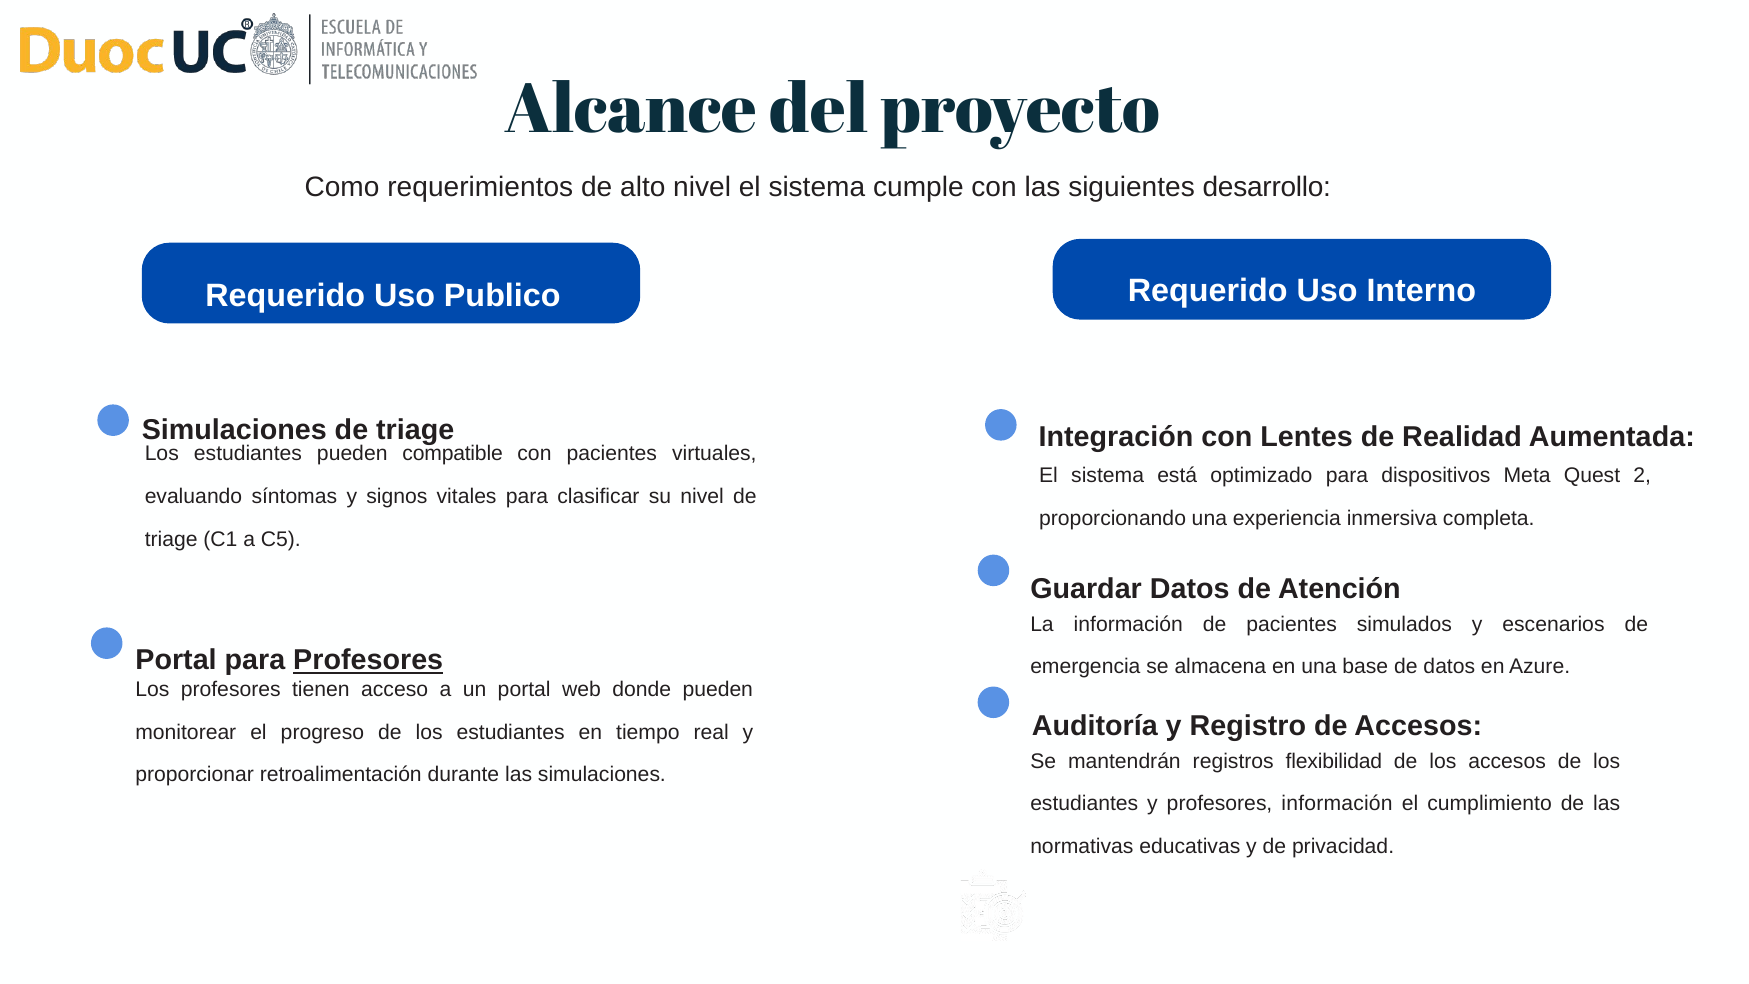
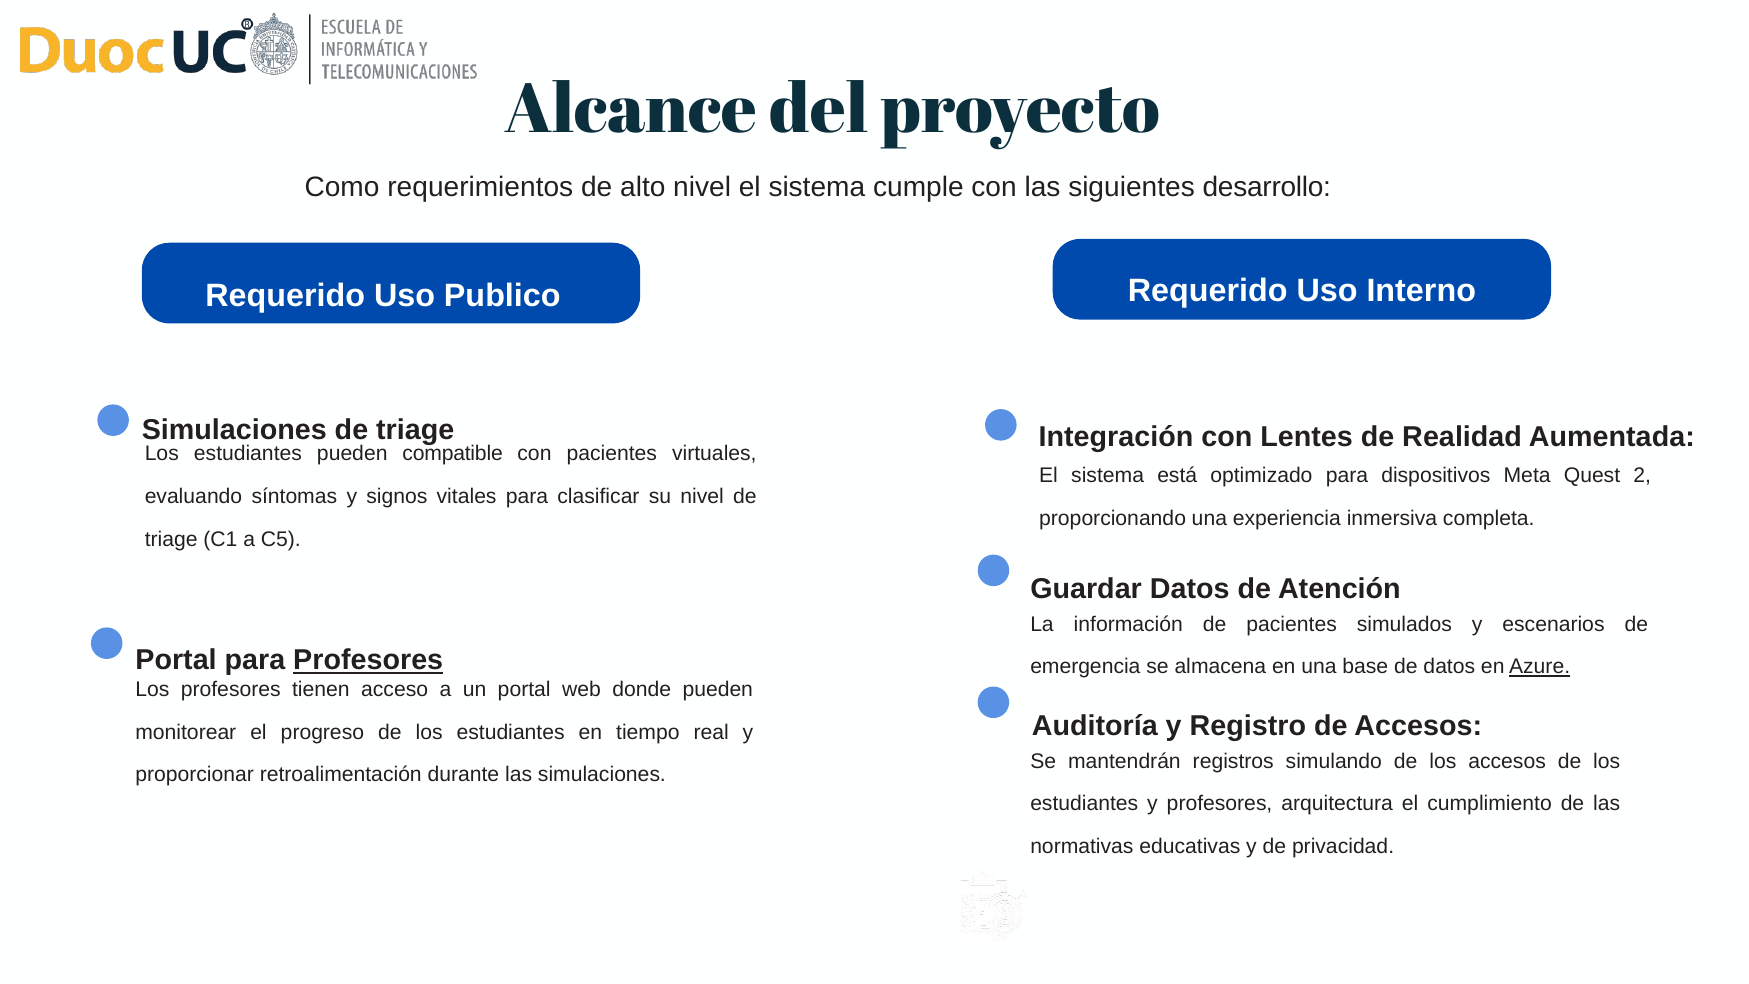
Azure underline: none -> present
flexibilidad: flexibilidad -> simulando
profesores información: información -> arquitectura
